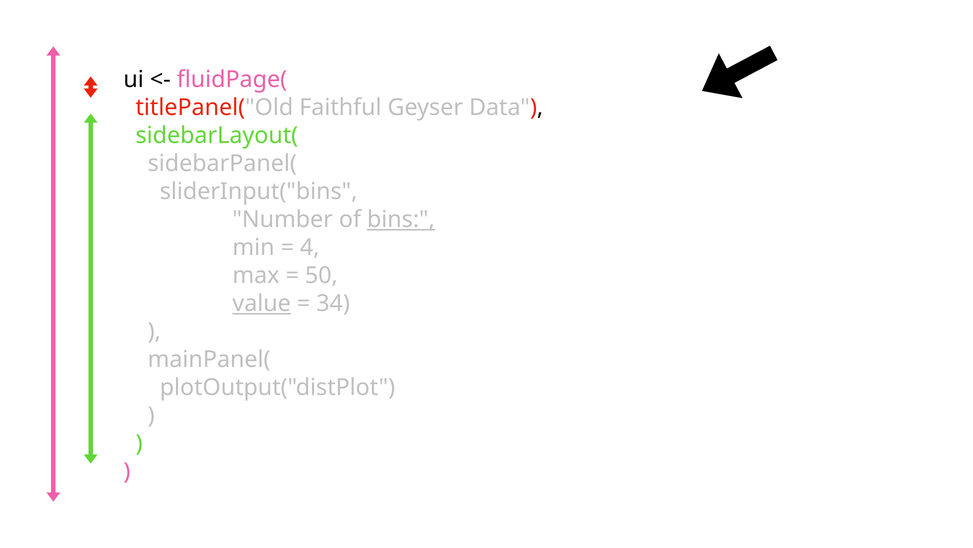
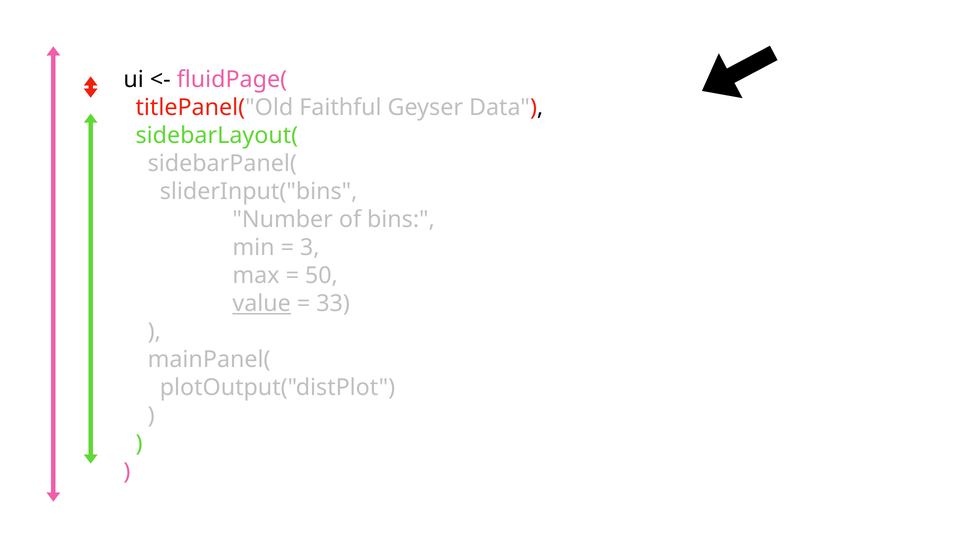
bins underline: present -> none
4: 4 -> 3
34: 34 -> 33
